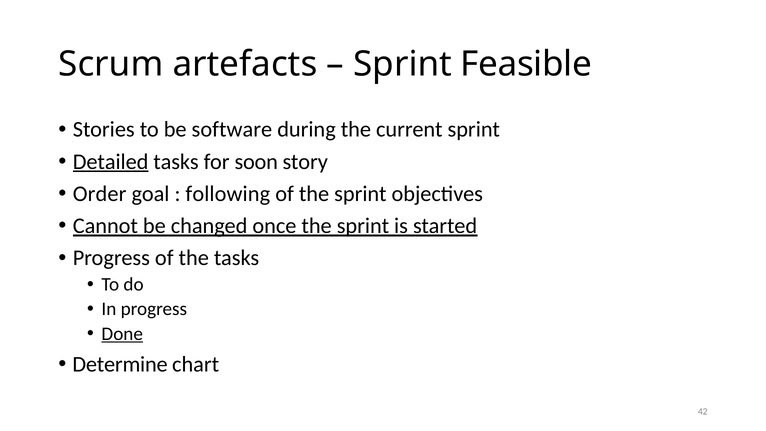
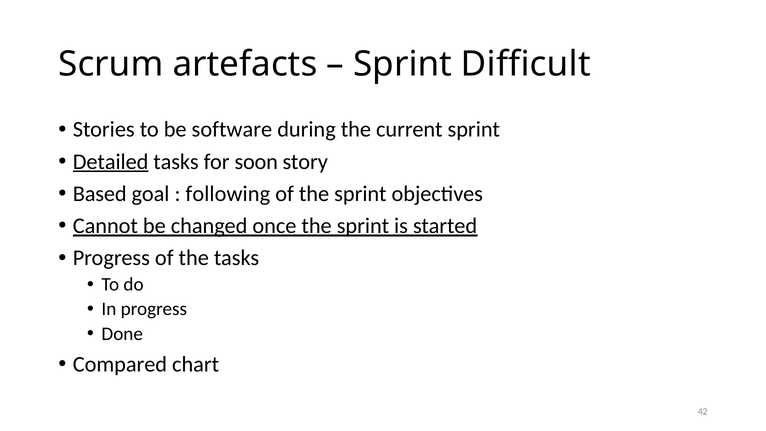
Feasible: Feasible -> Difficult
Order: Order -> Based
Done underline: present -> none
Determine: Determine -> Compared
